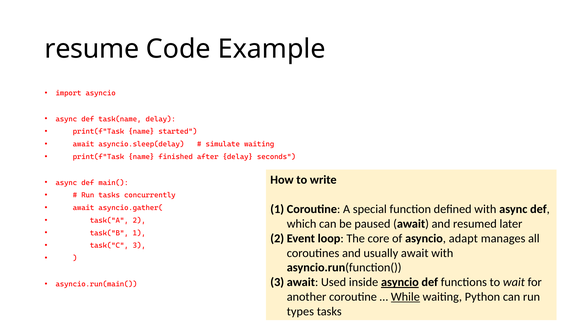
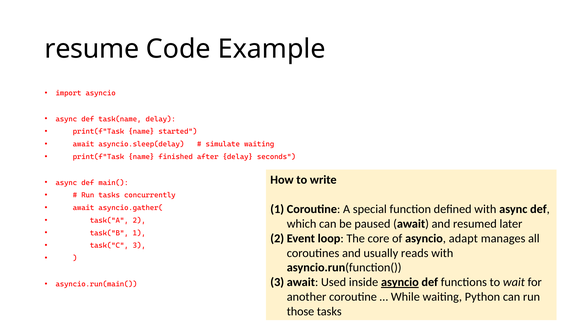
usually await: await -> reads
While underline: present -> none
types: types -> those
